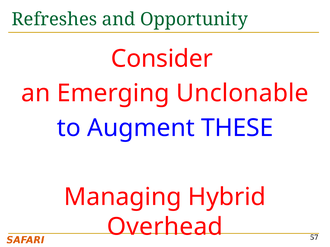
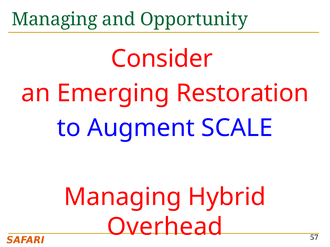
Refreshes at (54, 19): Refreshes -> Managing
Unclonable: Unclonable -> Restoration
THESE: THESE -> SCALE
